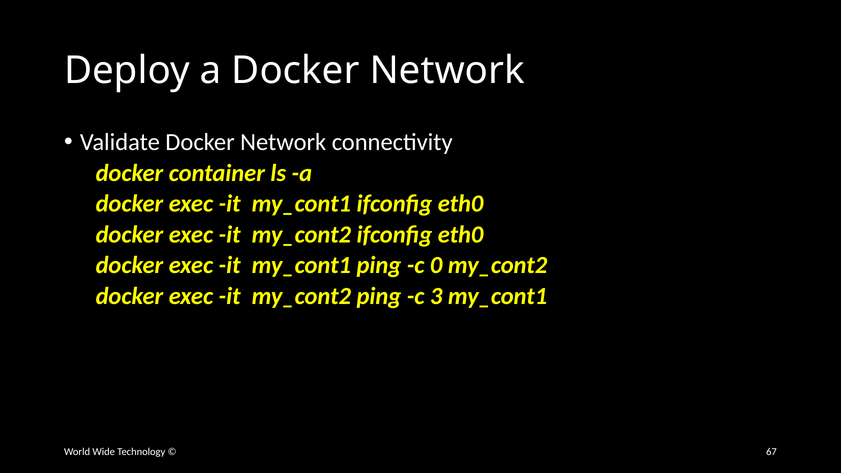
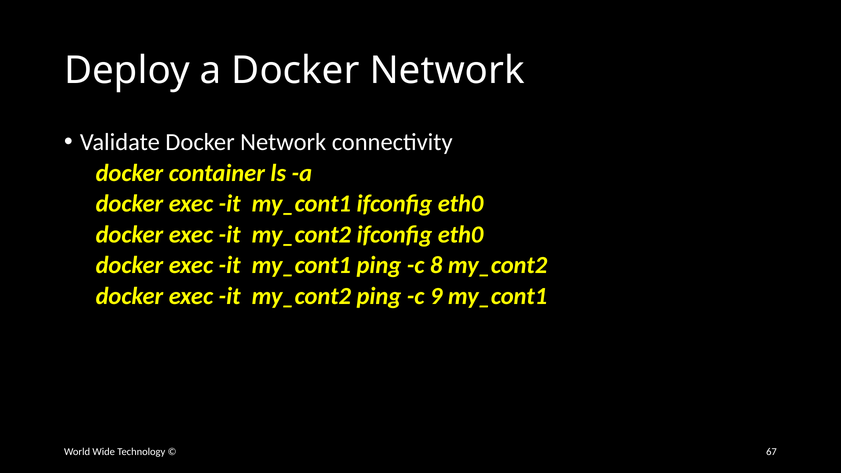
0: 0 -> 8
3: 3 -> 9
